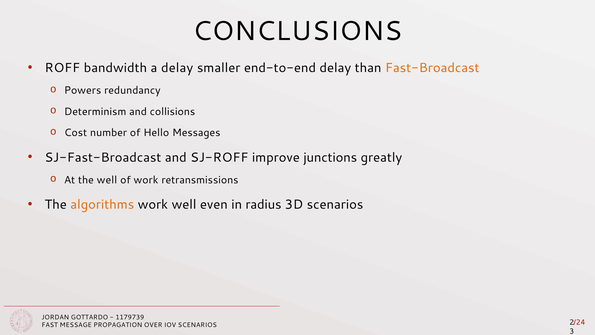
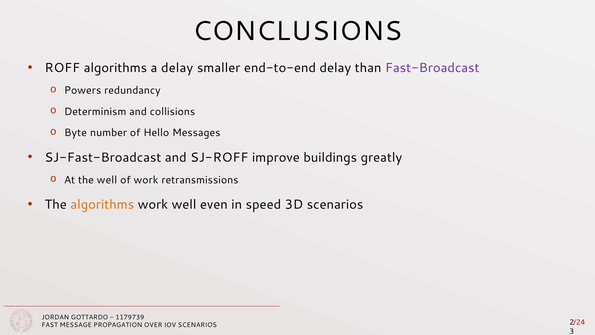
ROFF bandwidth: bandwidth -> algorithms
Fast-Broadcast colour: orange -> purple
Cost: Cost -> Byte
junctions: junctions -> buildings
radius: radius -> speed
